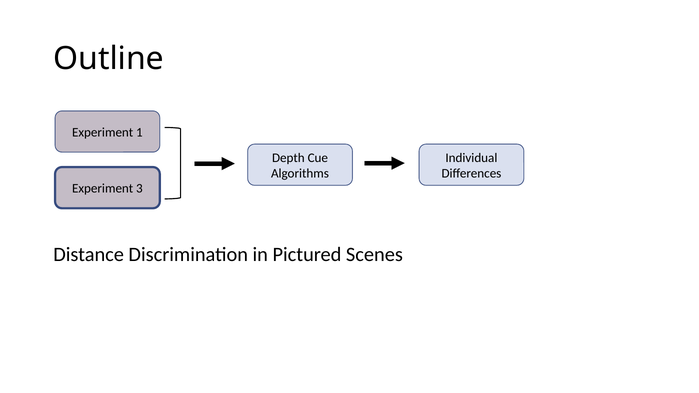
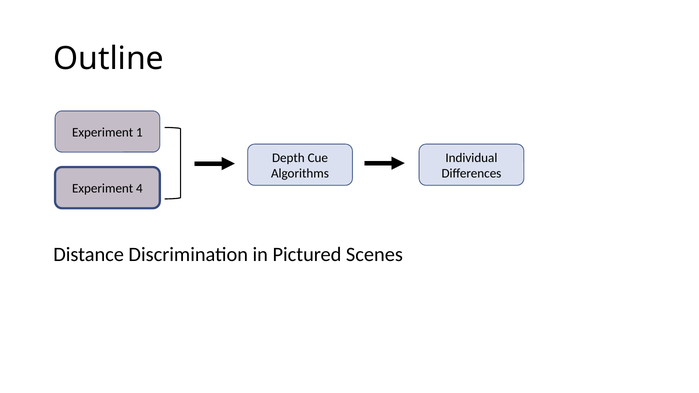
3: 3 -> 4
